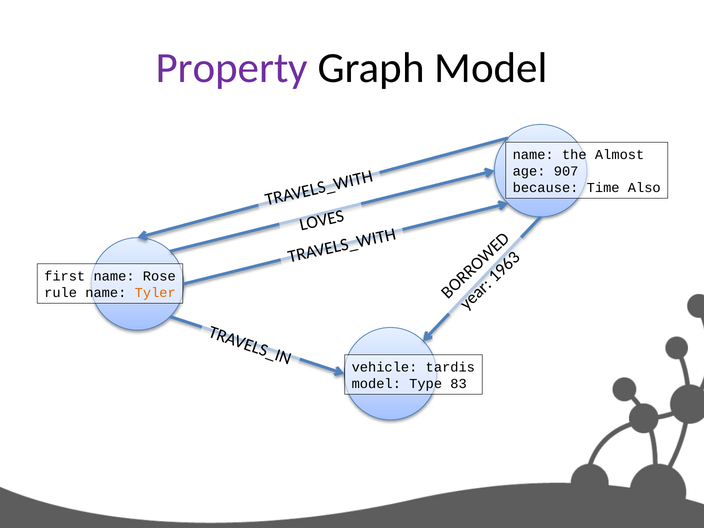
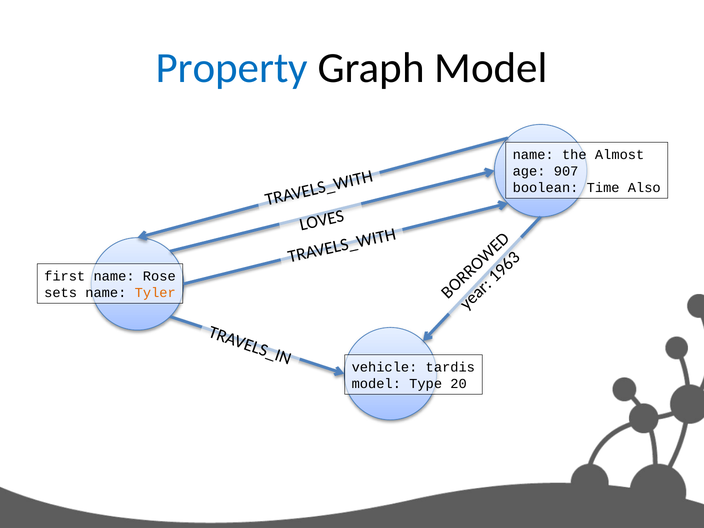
Property colour: purple -> blue
because: because -> boolean
rule: rule -> sets
83: 83 -> 20
